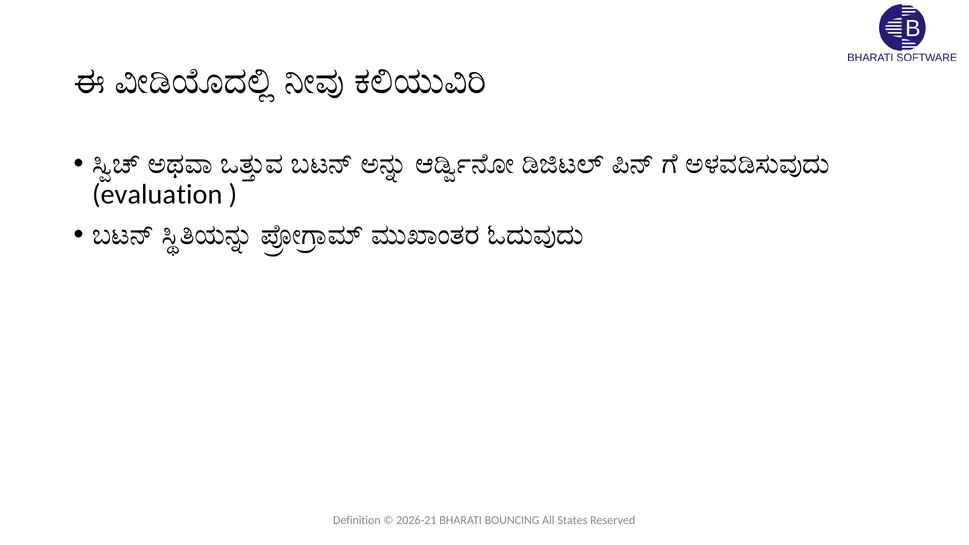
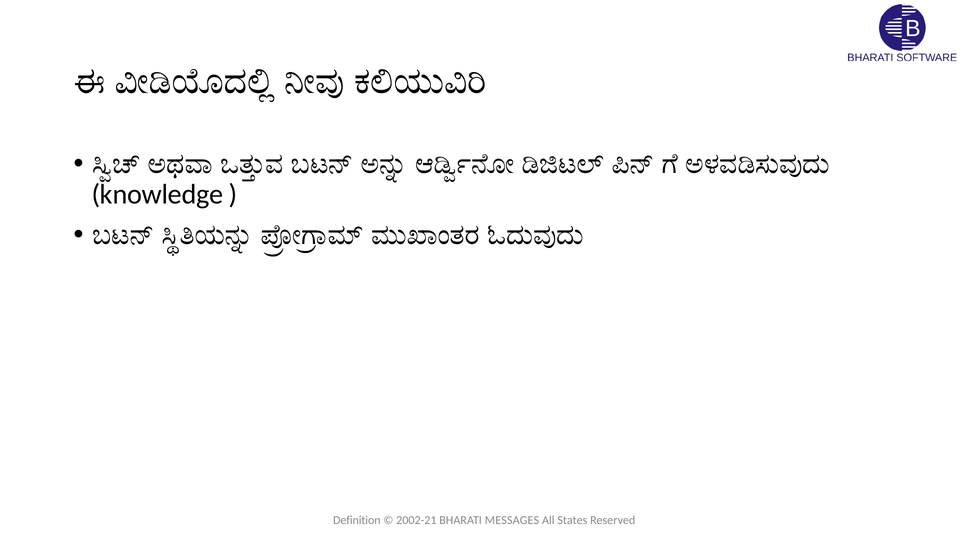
evaluation: evaluation -> knowledge
2026-21: 2026-21 -> 2002-21
BOUNCING: BOUNCING -> MESSAGES
